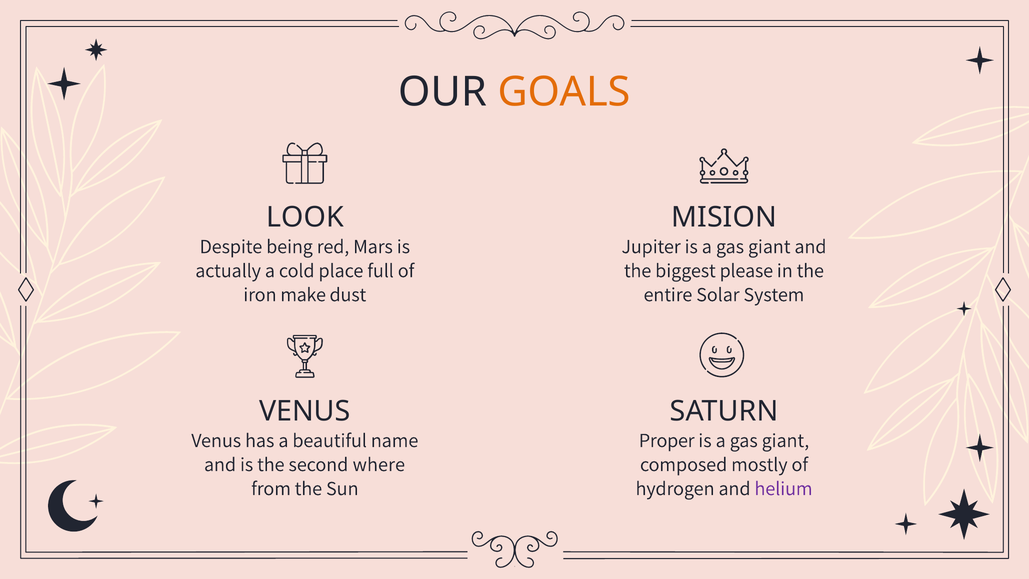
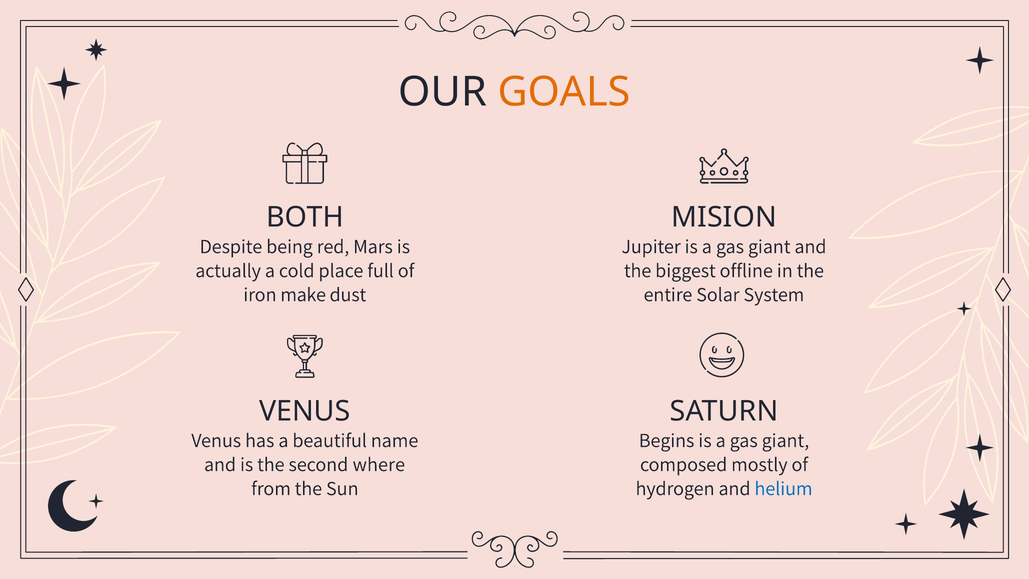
LOOK: LOOK -> BOTH
please: please -> offline
Proper: Proper -> Begins
helium colour: purple -> blue
